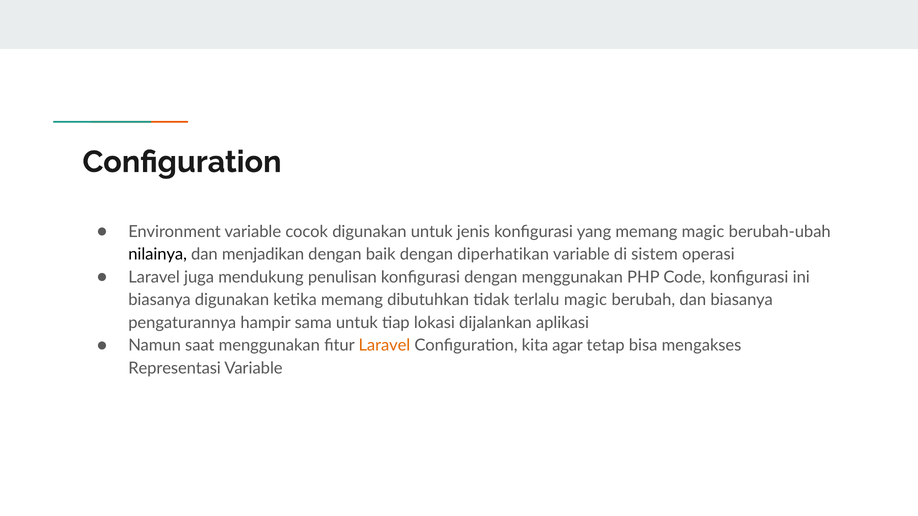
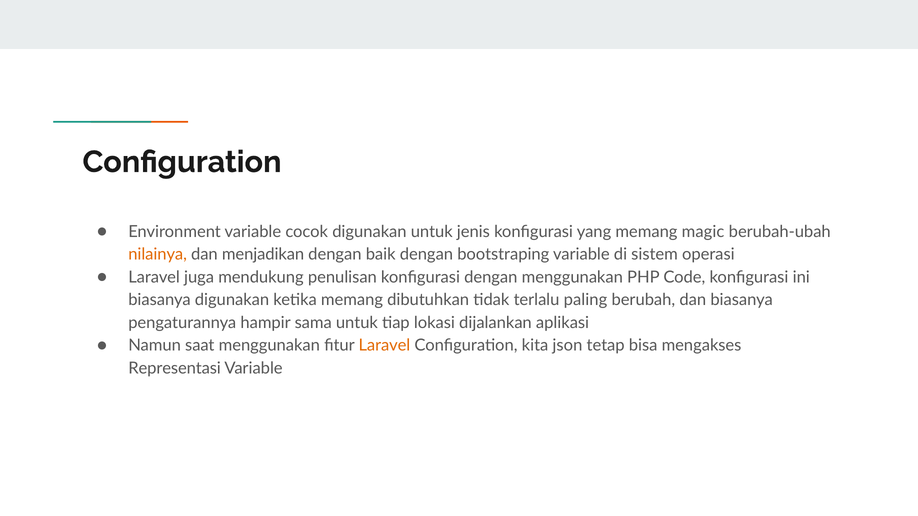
nilainya colour: black -> orange
diperhatikan: diperhatikan -> bootstraping
terlalu magic: magic -> paling
agar: agar -> json
